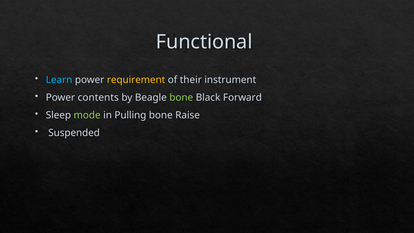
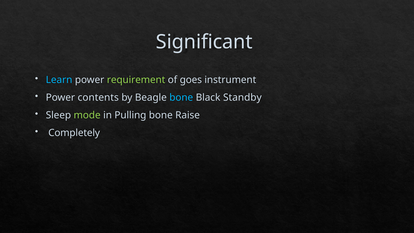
Functional: Functional -> Significant
requirement colour: yellow -> light green
their: their -> goes
bone at (181, 98) colour: light green -> light blue
Forward: Forward -> Standby
Suspended: Suspended -> Completely
